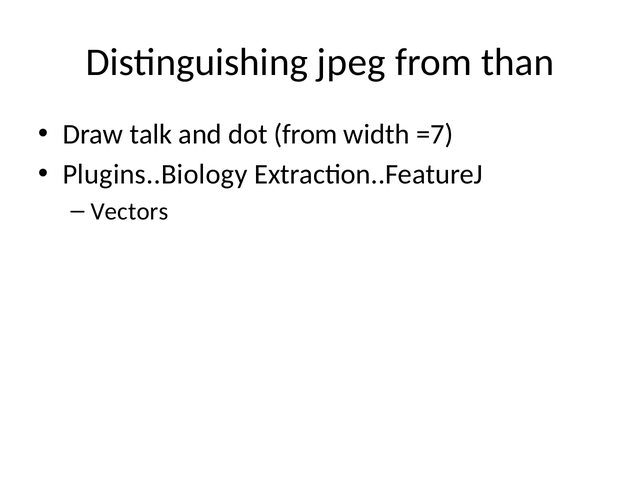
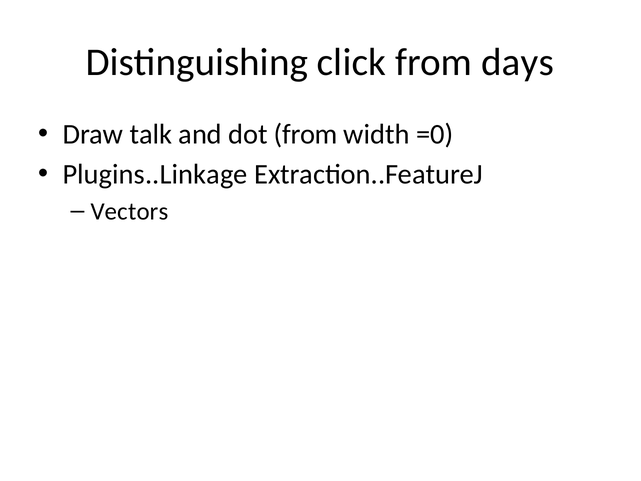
jpeg: jpeg -> click
than: than -> days
=7: =7 -> =0
Plugins..Biology: Plugins..Biology -> Plugins..Linkage
